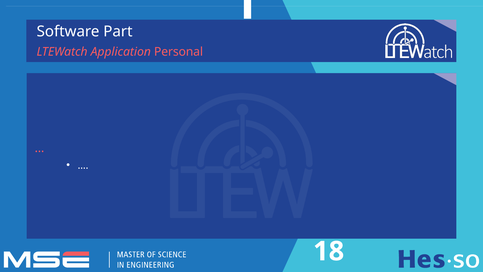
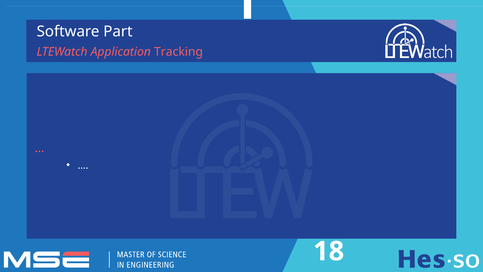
Personal: Personal -> Tracking
